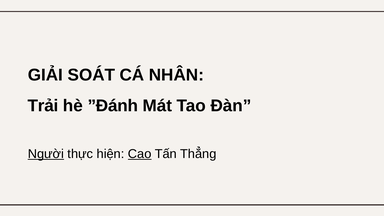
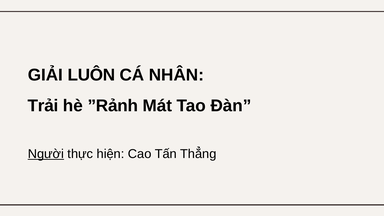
SOÁT: SOÁT -> LUÔN
”Đánh: ”Đánh -> ”Rảnh
Cao underline: present -> none
